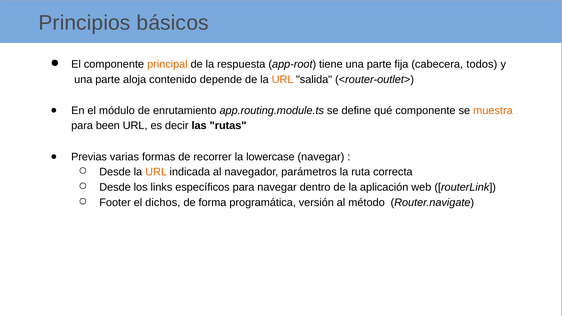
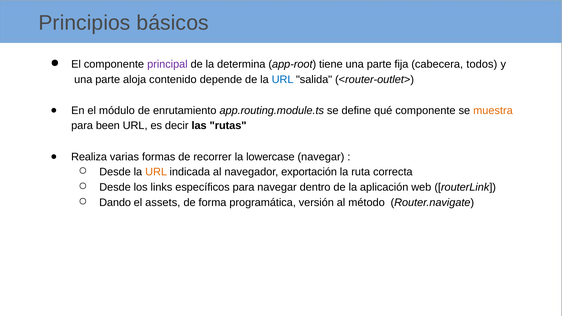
principal colour: orange -> purple
respuesta: respuesta -> determina
URL at (283, 79) colour: orange -> blue
Previas: Previas -> Realiza
parámetros: parámetros -> exportación
Footer: Footer -> Dando
dichos: dichos -> assets
